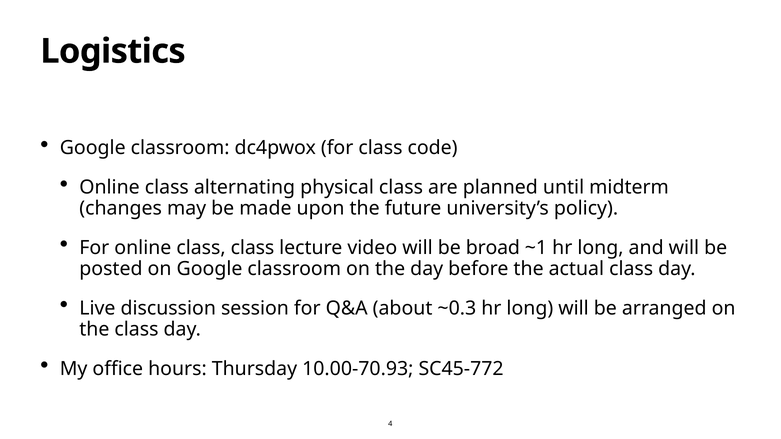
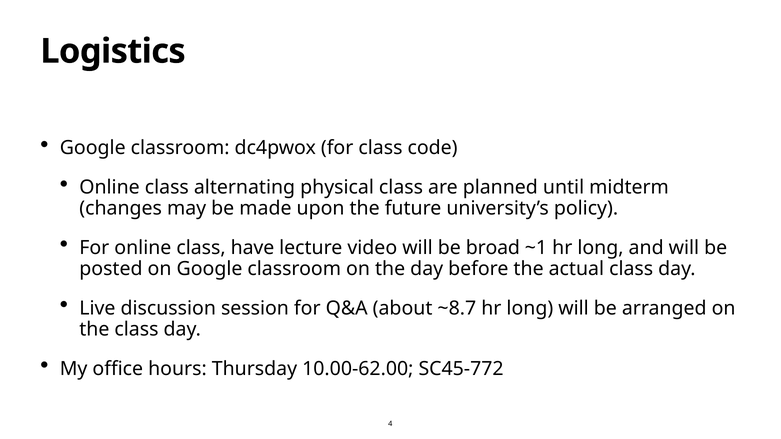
class class: class -> have
~0.3: ~0.3 -> ~8.7
10.00-70.93: 10.00-70.93 -> 10.00-62.00
